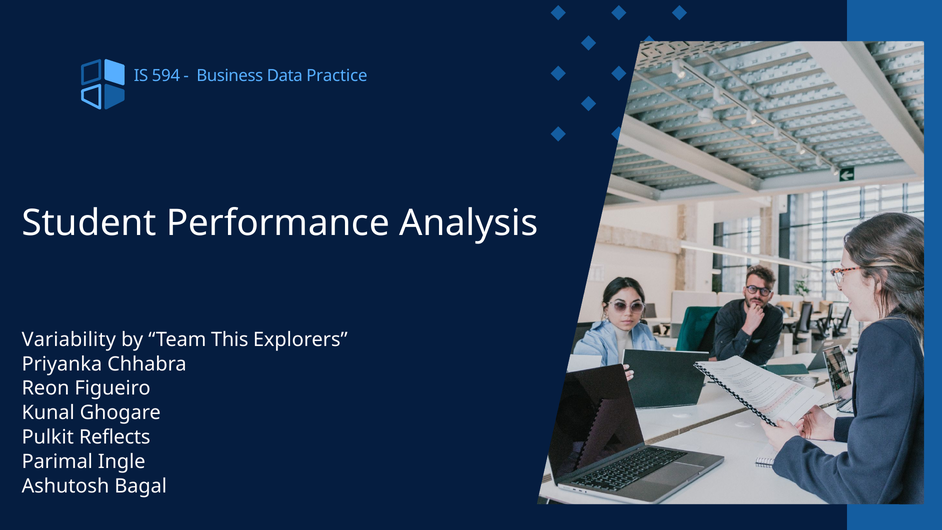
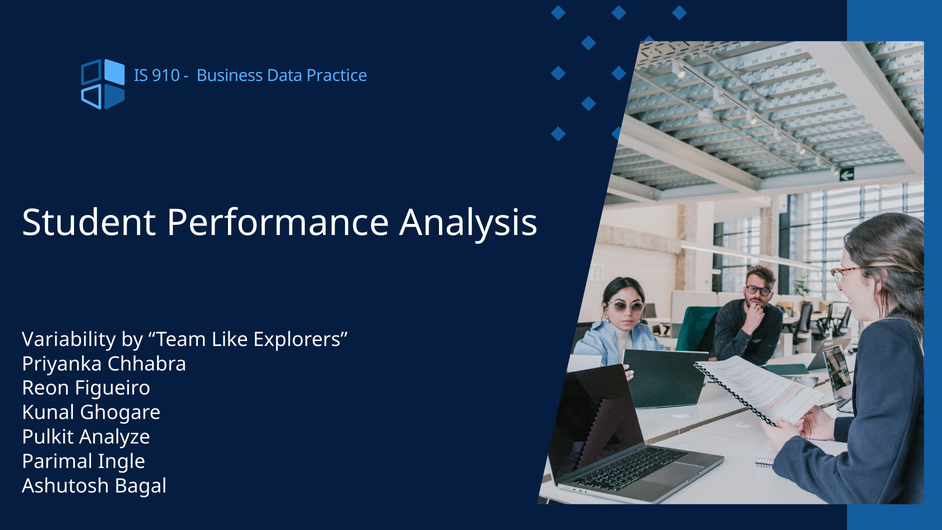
594: 594 -> 910
This: This -> Like
Reflects: Reflects -> Analyze
